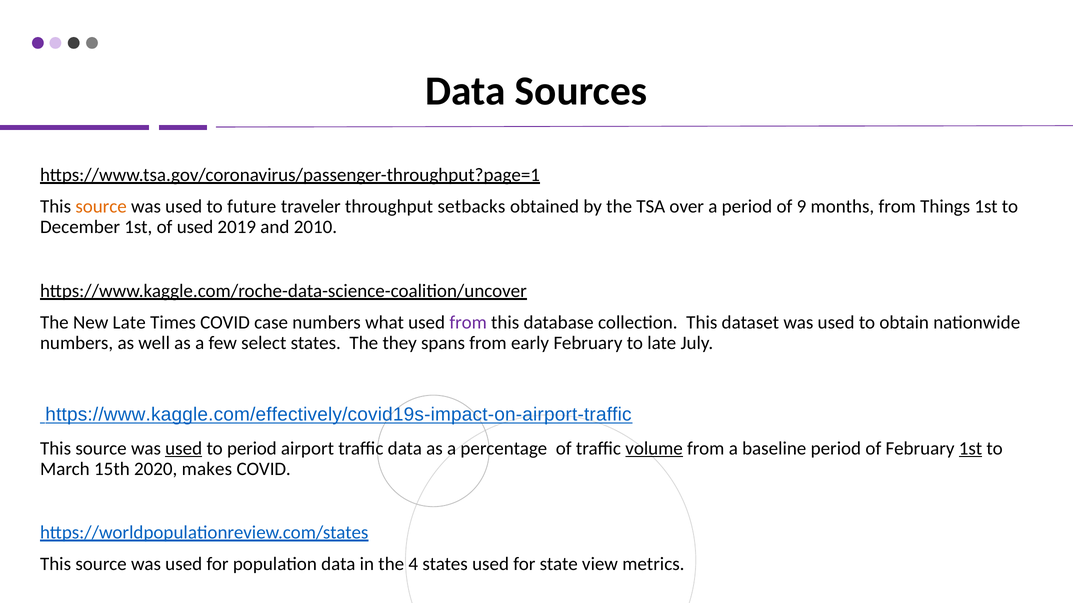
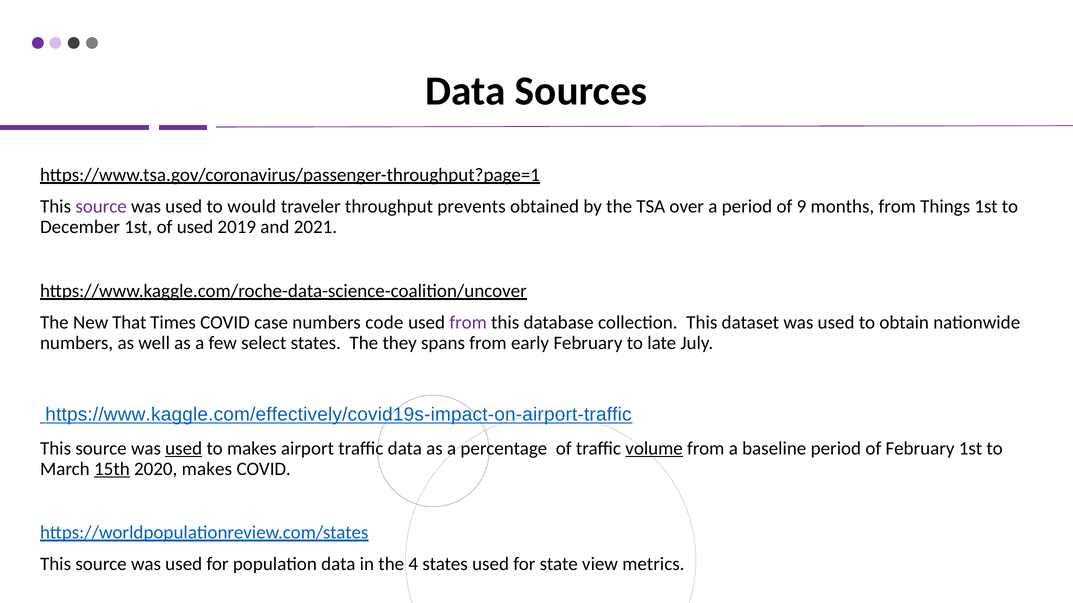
source at (101, 207) colour: orange -> purple
future: future -> would
setbacks: setbacks -> prevents
2010: 2010 -> 2021
New Late: Late -> That
what: what -> code
to period: period -> makes
1st at (971, 449) underline: present -> none
15th underline: none -> present
